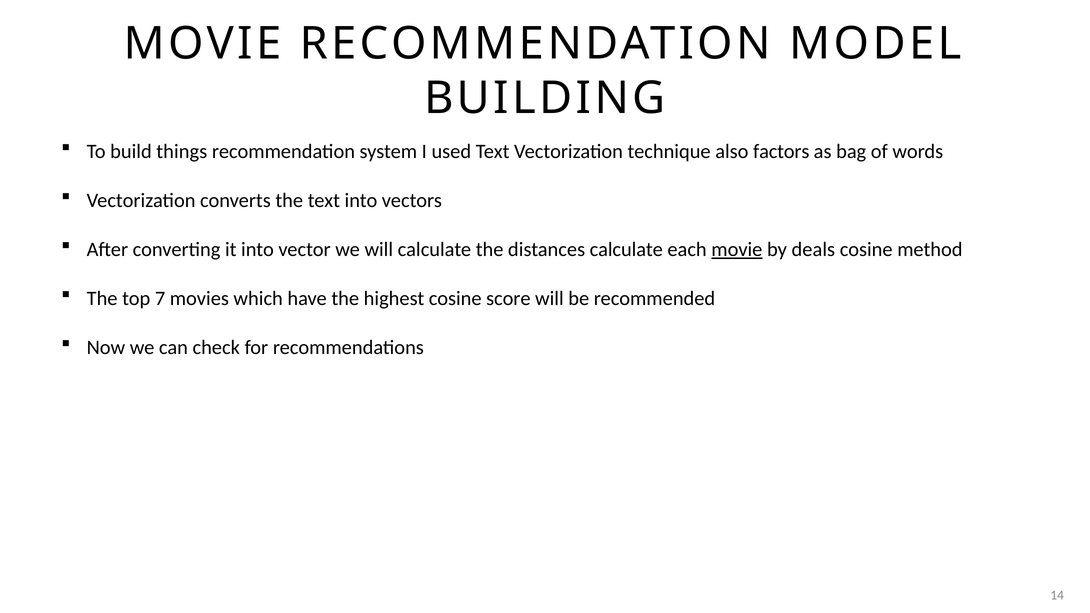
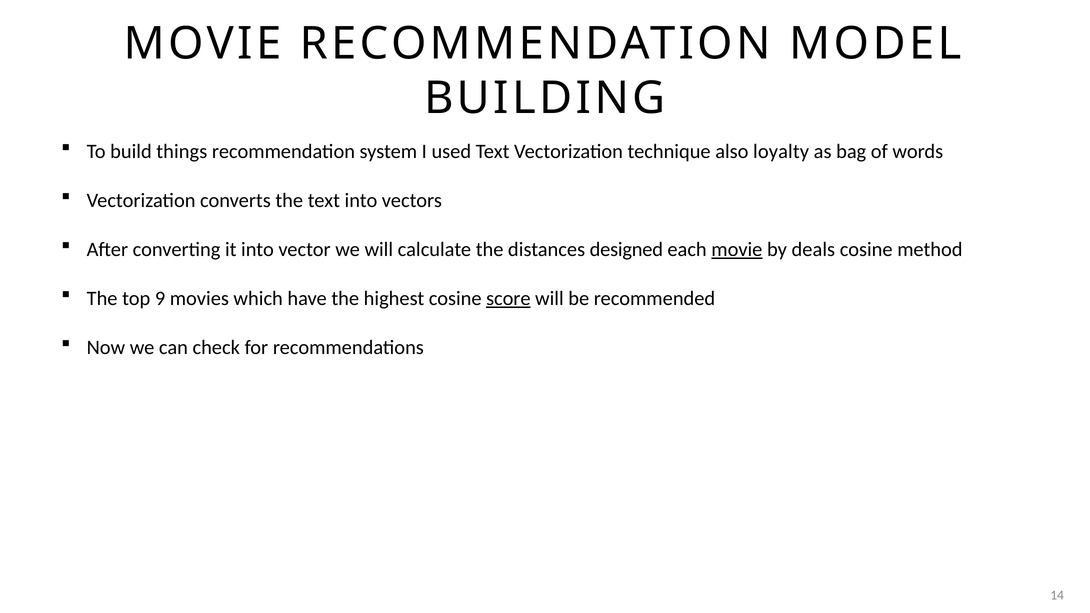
factors: factors -> loyalty
distances calculate: calculate -> designed
7: 7 -> 9
score underline: none -> present
